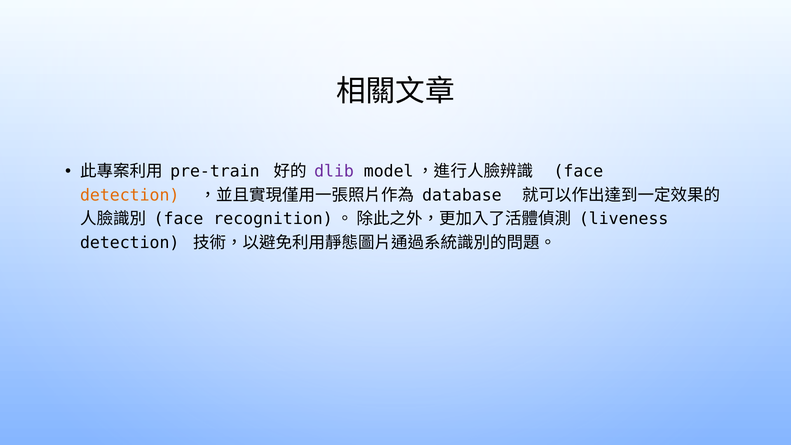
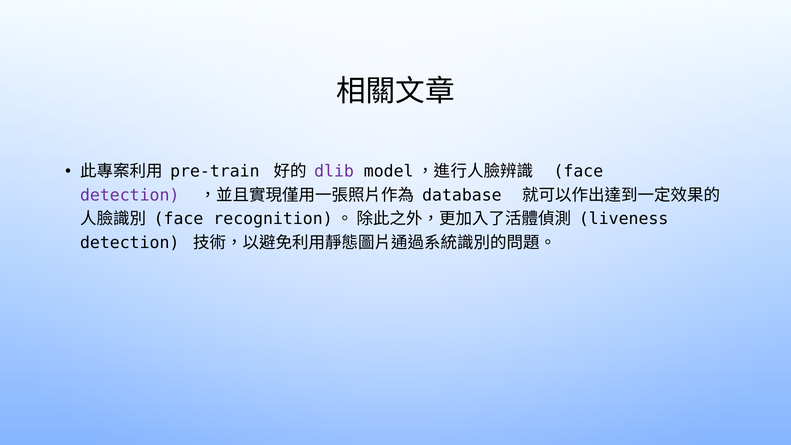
detection at (130, 195) colour: orange -> purple
